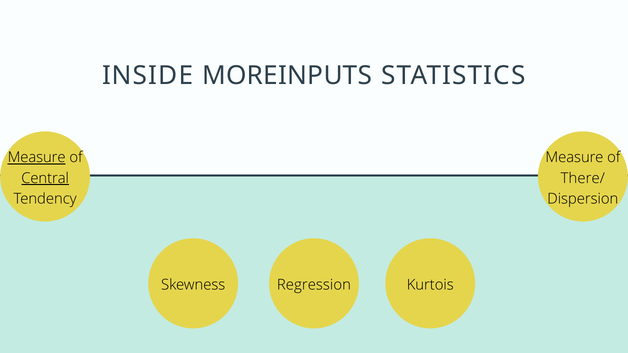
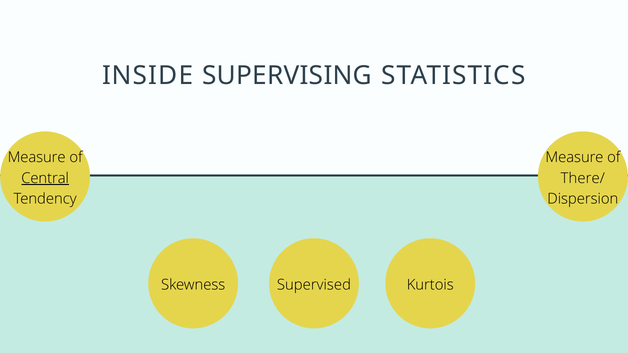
MOREINPUTS: MOREINPUTS -> SUPERVISING
Measure at (37, 158) underline: present -> none
Regression: Regression -> Supervised
